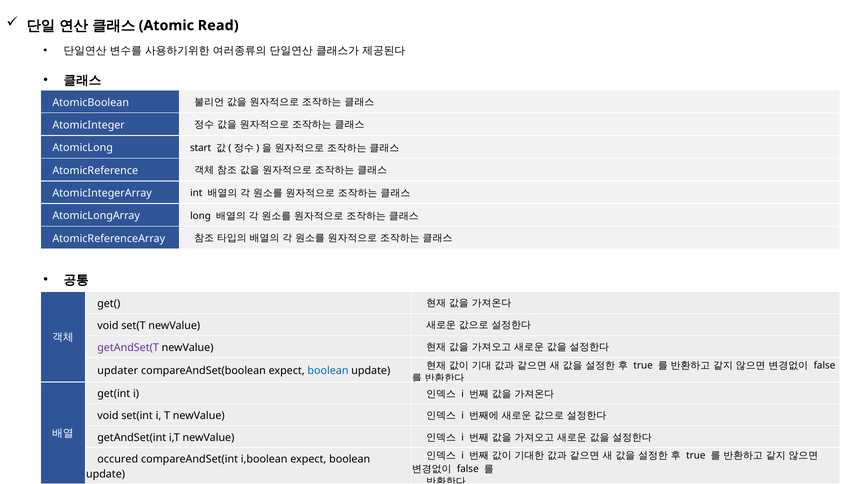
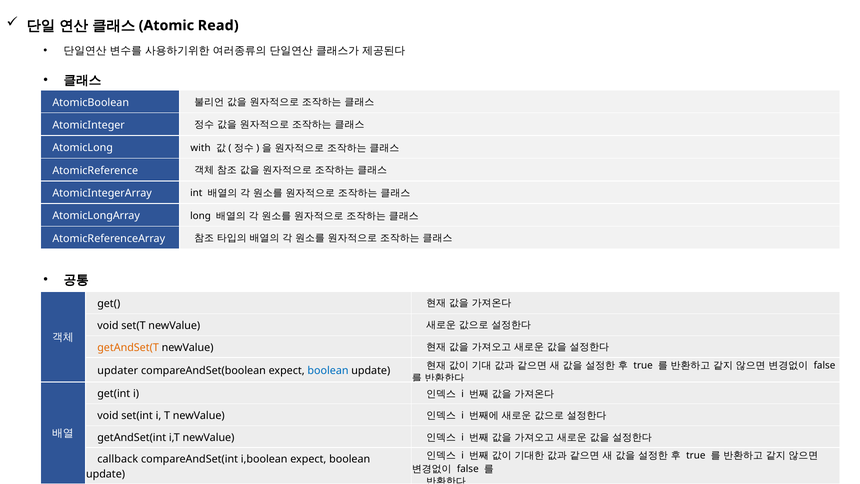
start: start -> with
getAndSet(T colour: purple -> orange
occured: occured -> callback
